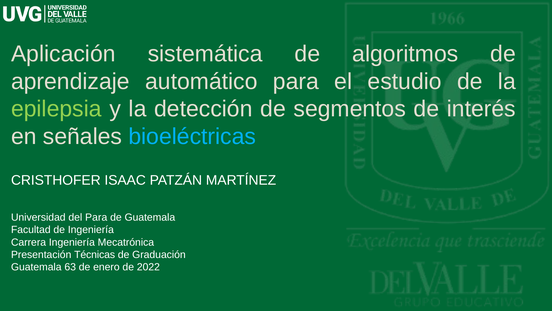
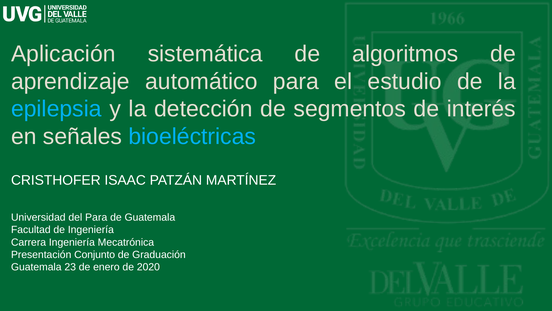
epilepsia colour: light green -> light blue
Técnicas: Técnicas -> Conjunto
63: 63 -> 23
2022: 2022 -> 2020
